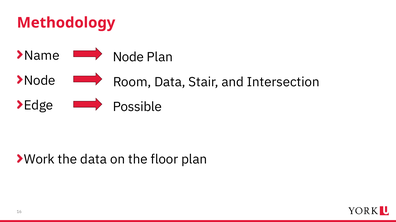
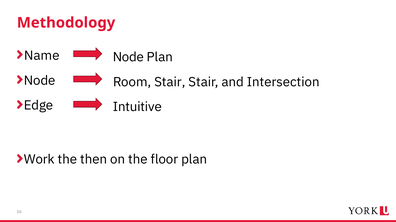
Room Data: Data -> Stair
Possible: Possible -> Intuitive
the data: data -> then
